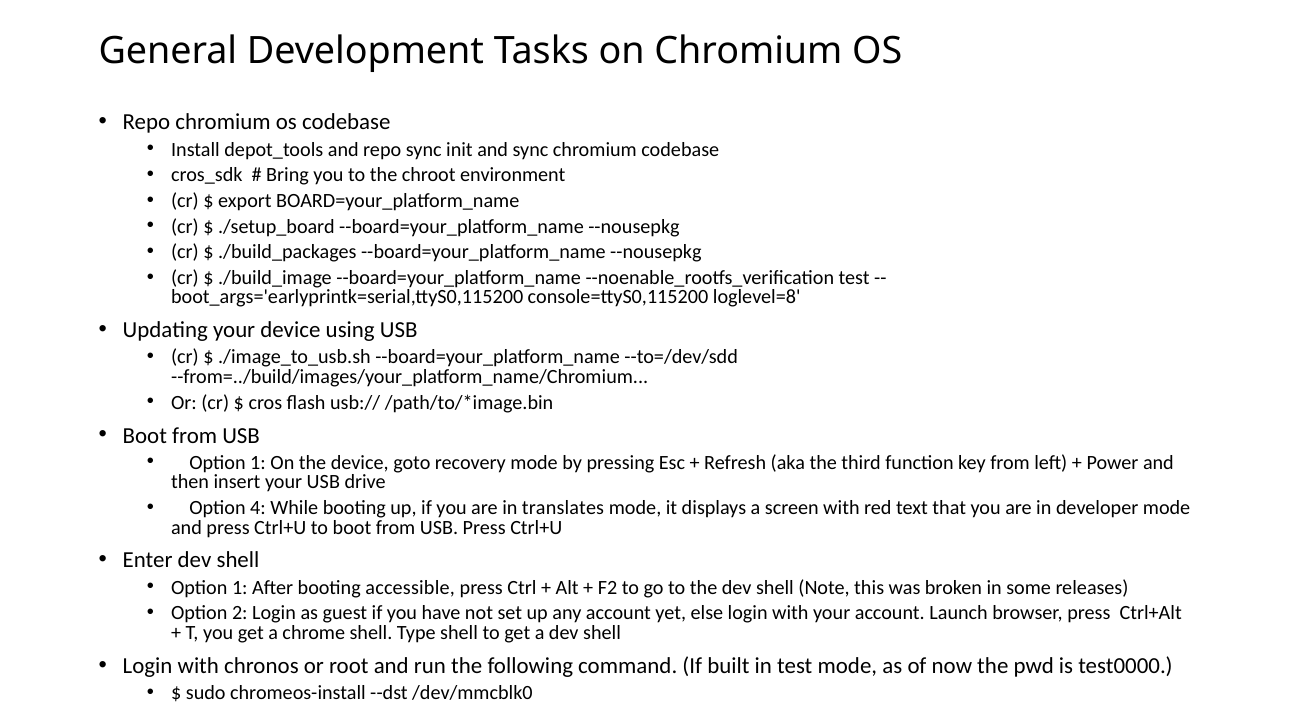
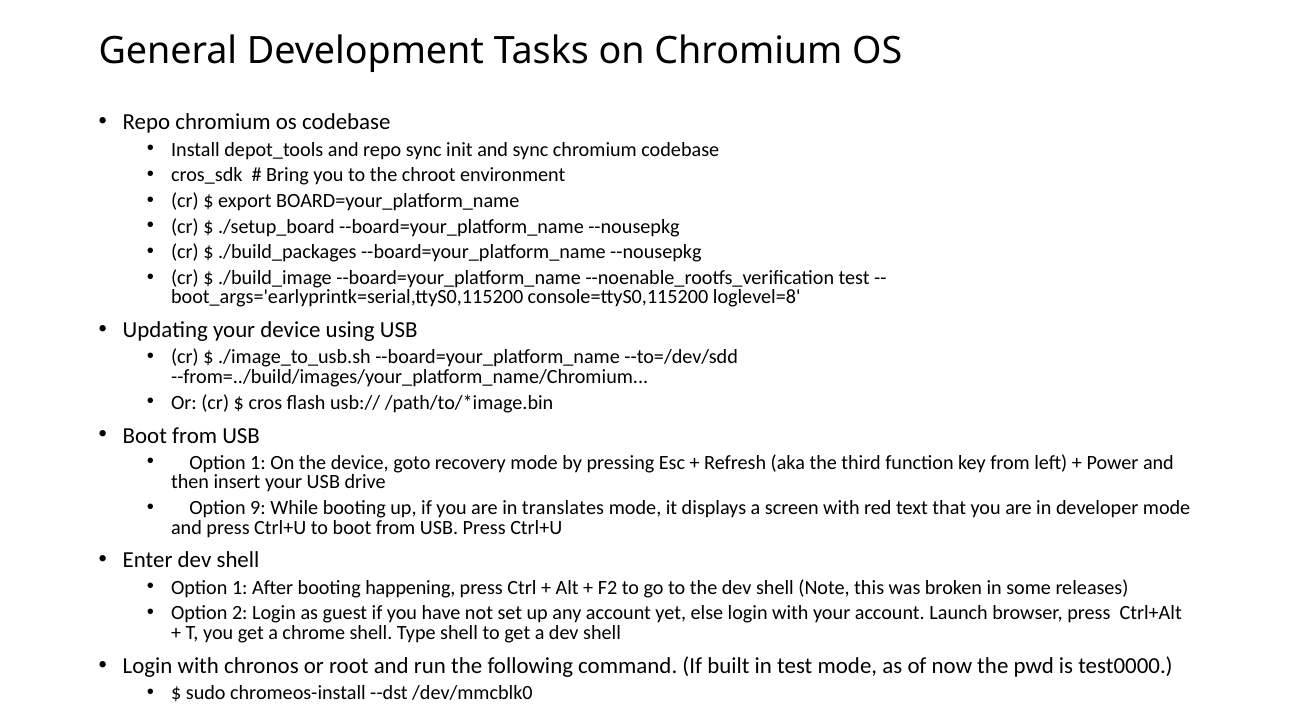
4: 4 -> 9
accessible: accessible -> happening
